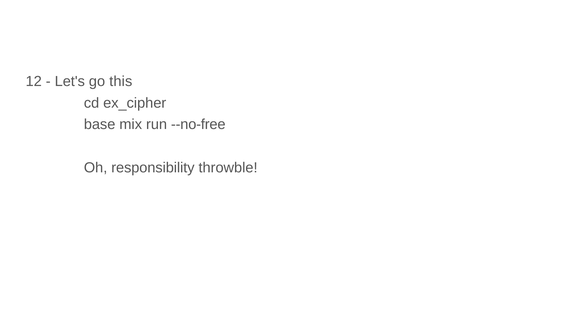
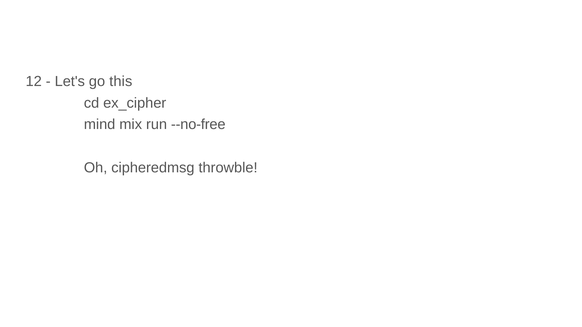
base: base -> mind
responsibility: responsibility -> cipheredmsg
